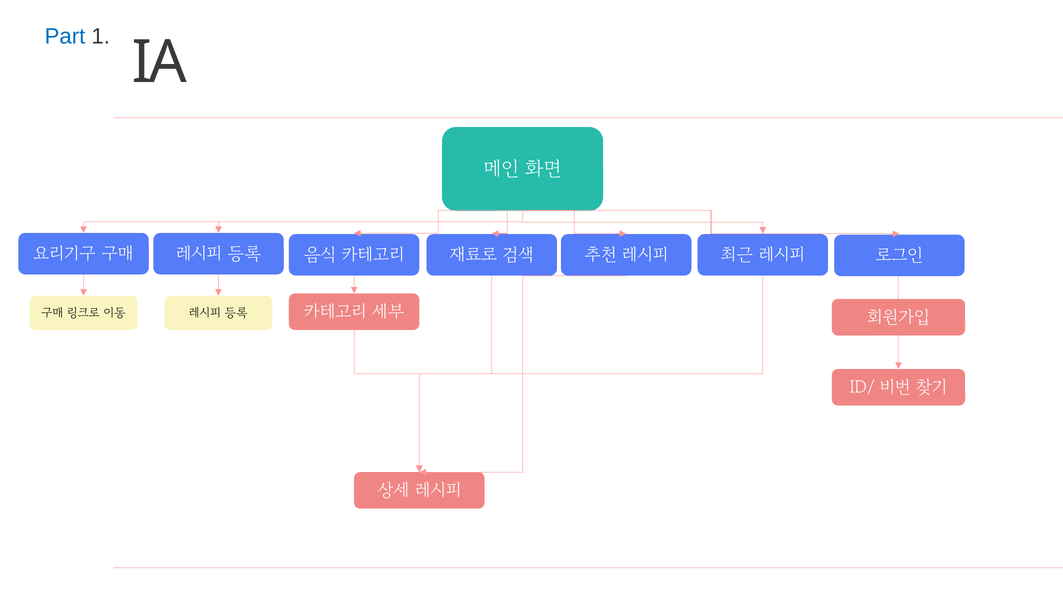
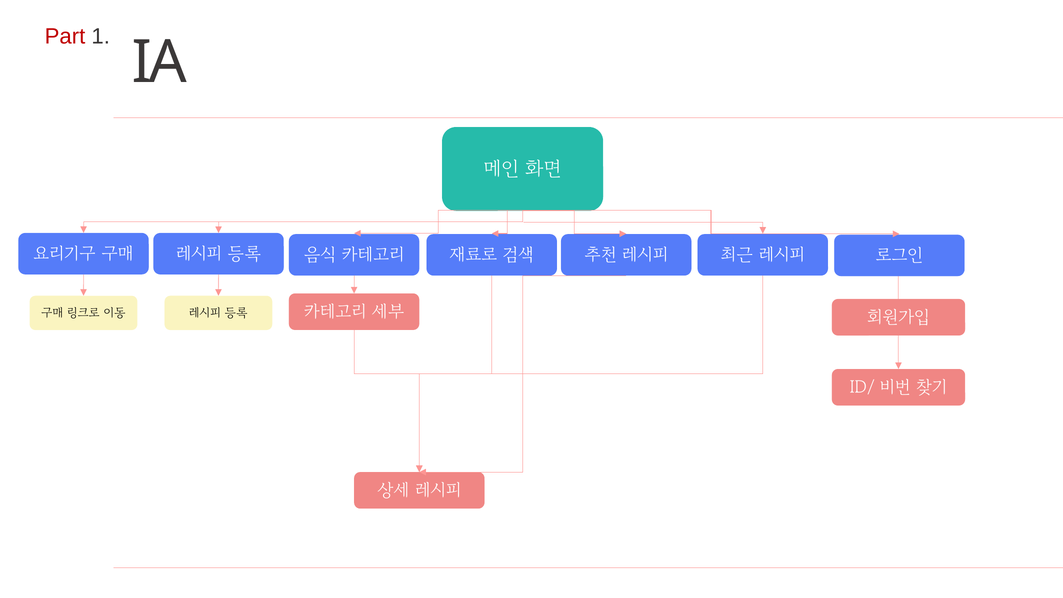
Part colour: blue -> red
